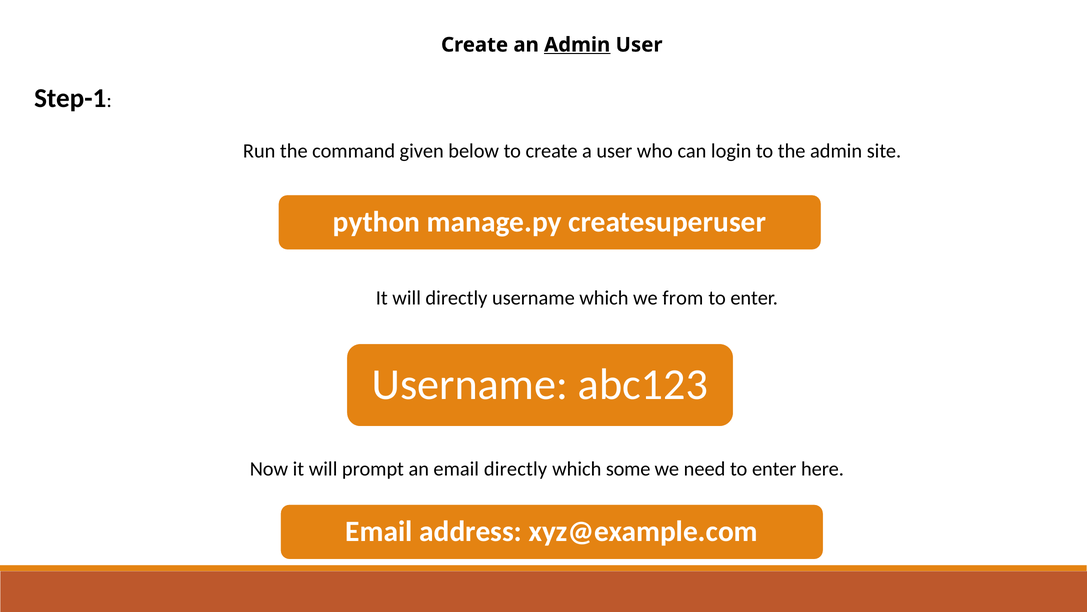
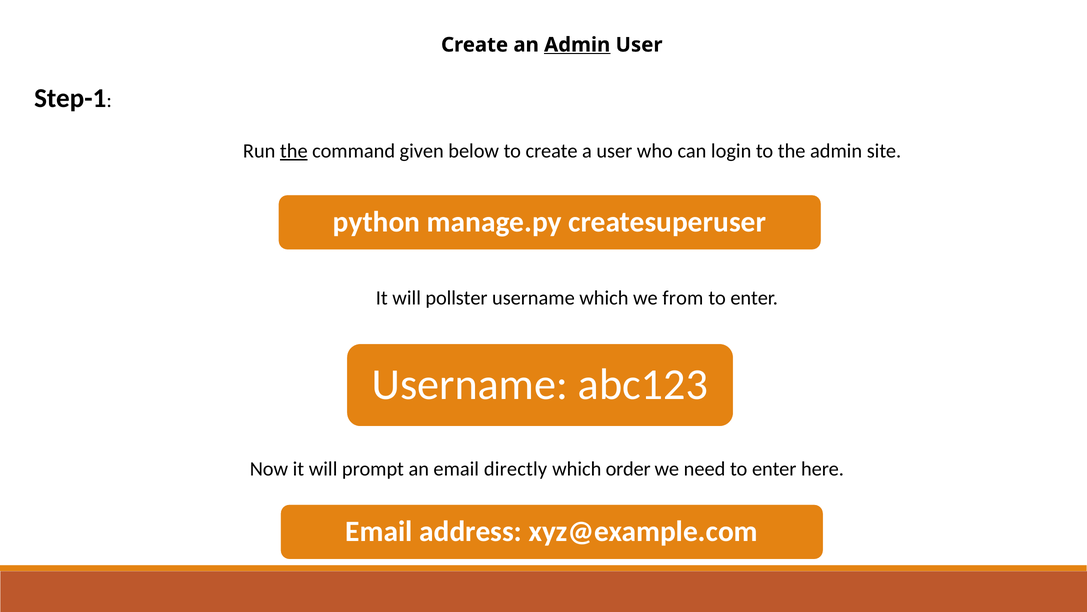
the at (294, 151) underline: none -> present
will directly: directly -> pollster
some: some -> order
